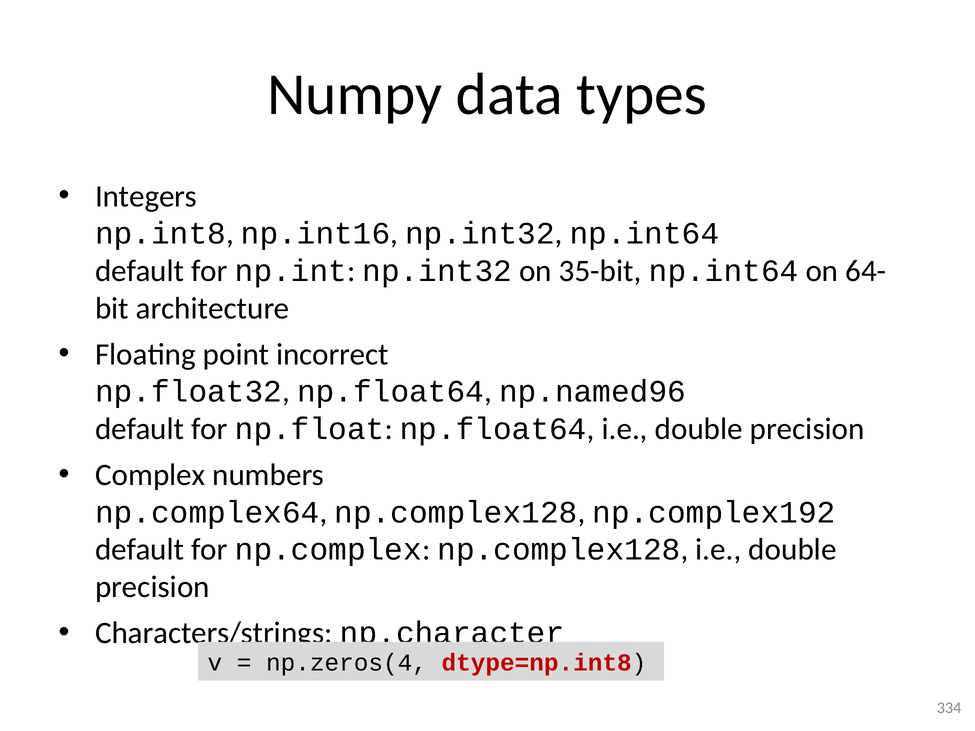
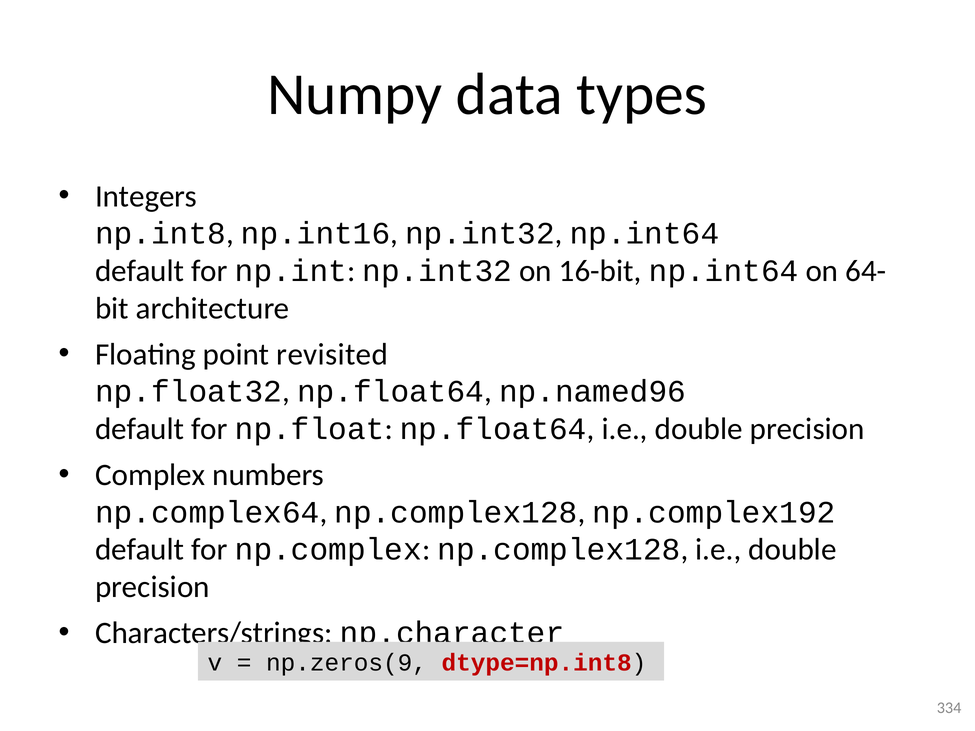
35-bit: 35-bit -> 16-bit
incorrect: incorrect -> revisited
np.zeros(4: np.zeros(4 -> np.zeros(9
